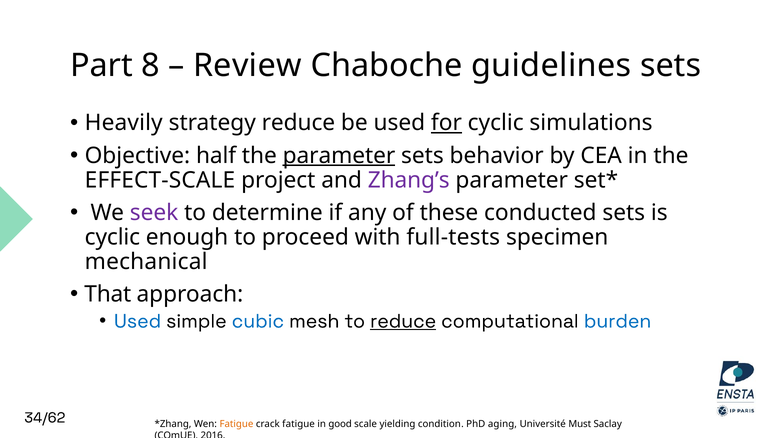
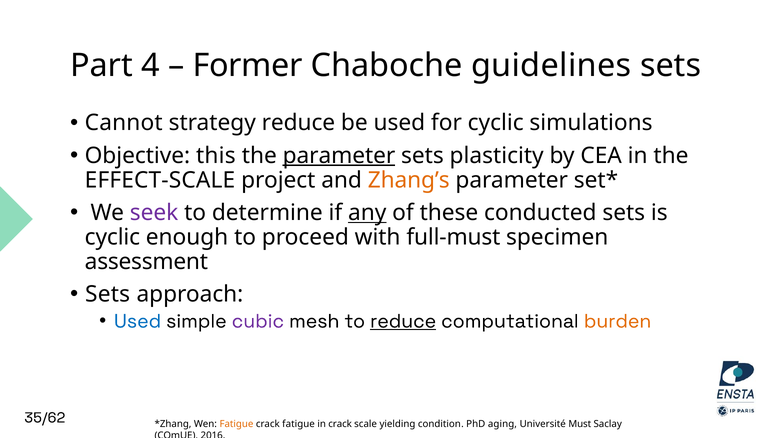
8: 8 -> 4
Review: Review -> Former
Heavily: Heavily -> Cannot
for underline: present -> none
half: half -> this
behavior: behavior -> plasticity
Zhang’s colour: purple -> orange
any underline: none -> present
full-tests: full-tests -> full-must
mechanical: mechanical -> assessment
That at (108, 294): That -> Sets
cubic colour: blue -> purple
burden colour: blue -> orange
34/62: 34/62 -> 35/62
in good: good -> crack
